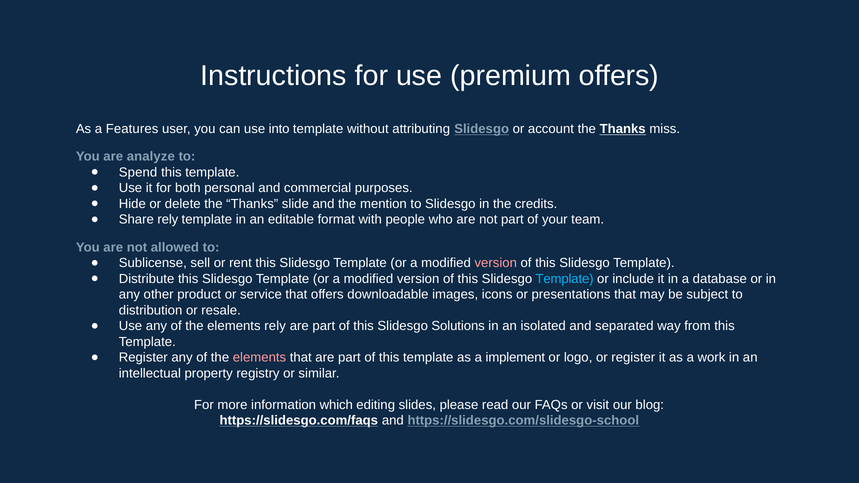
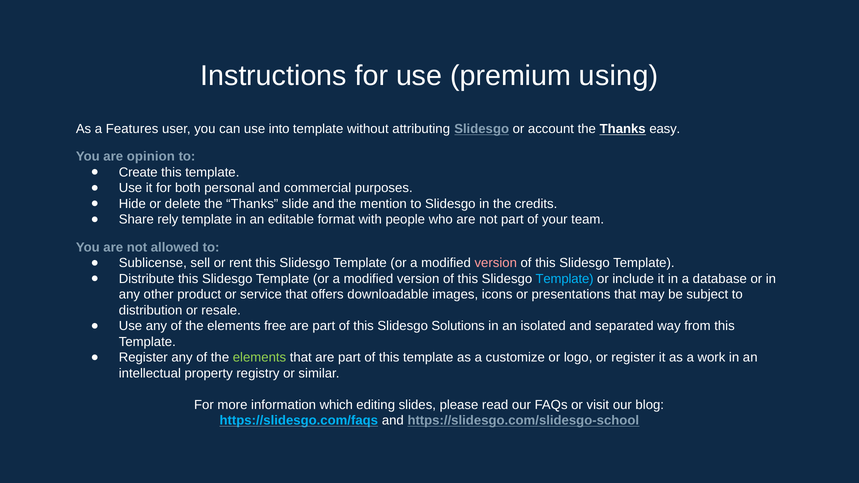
premium offers: offers -> using
miss: miss -> easy
analyze: analyze -> opinion
Spend: Spend -> Create
elements rely: rely -> free
elements at (259, 358) colour: pink -> light green
implement: implement -> customize
https://slidesgo.com/faqs colour: white -> light blue
